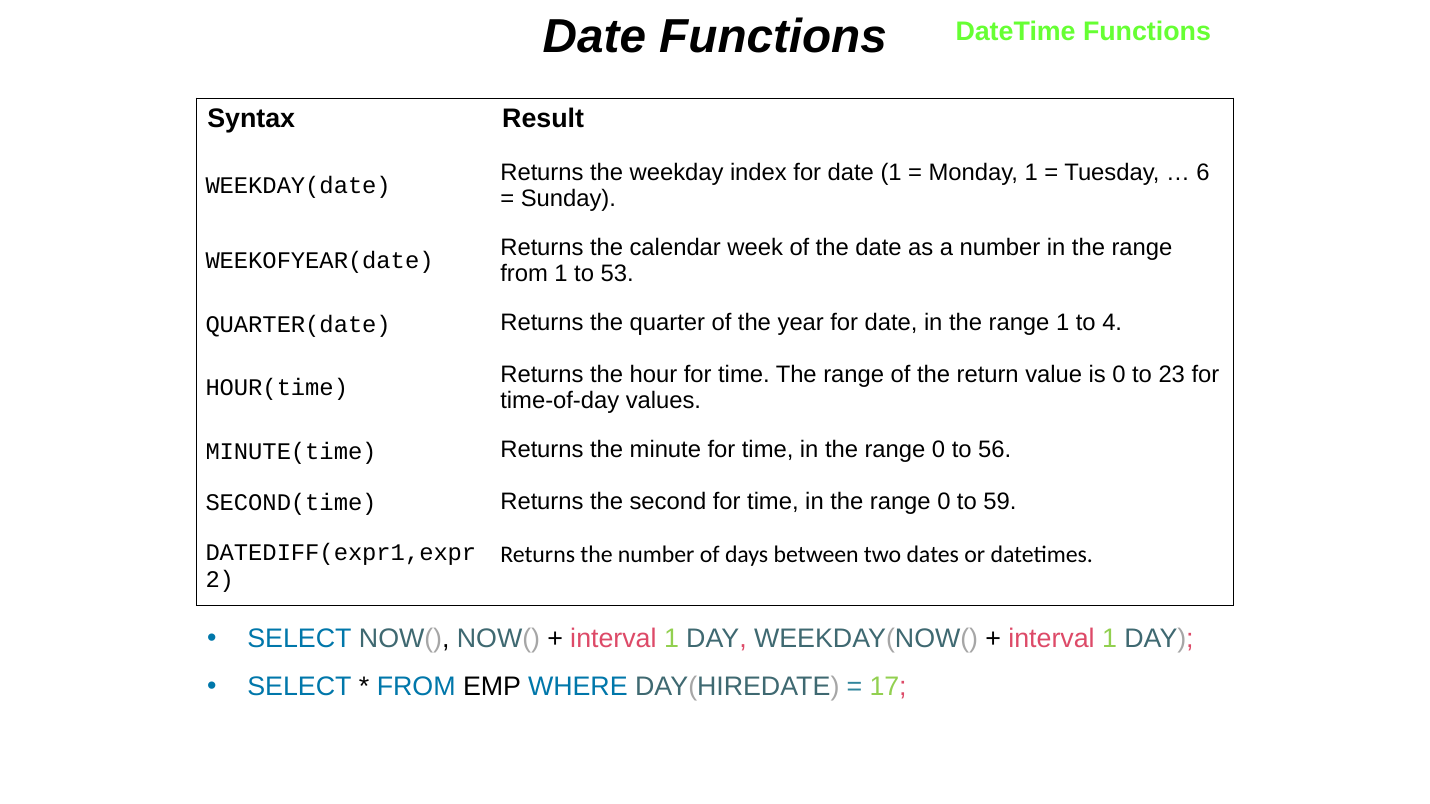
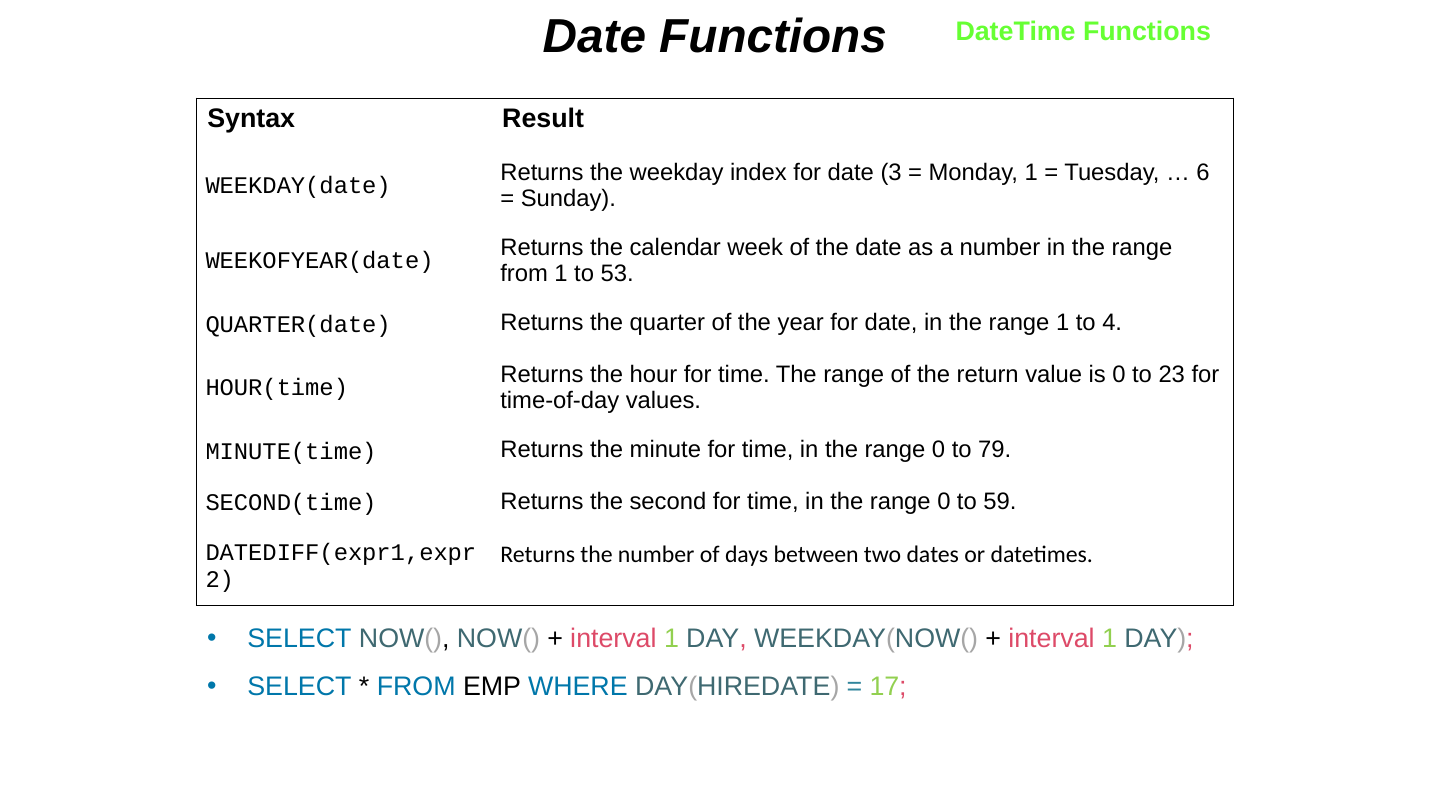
date 1: 1 -> 3
56: 56 -> 79
